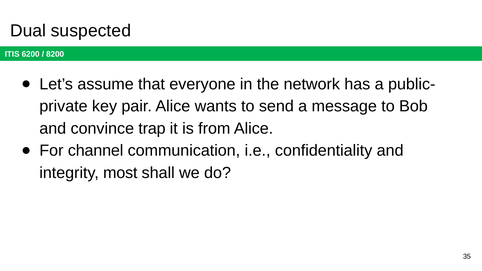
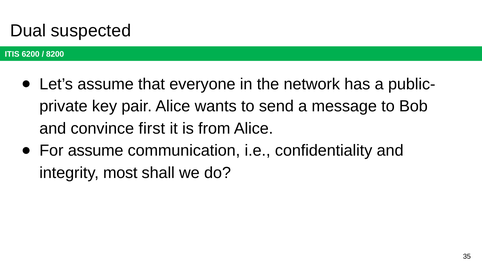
trap: trap -> first
For channel: channel -> assume
